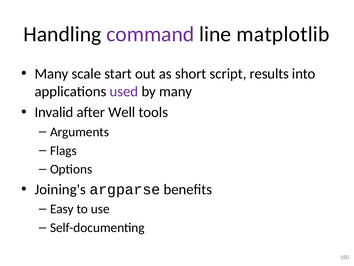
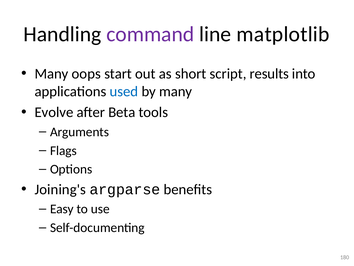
scale: scale -> oops
used colour: purple -> blue
Invalid: Invalid -> Evolve
Well: Well -> Beta
